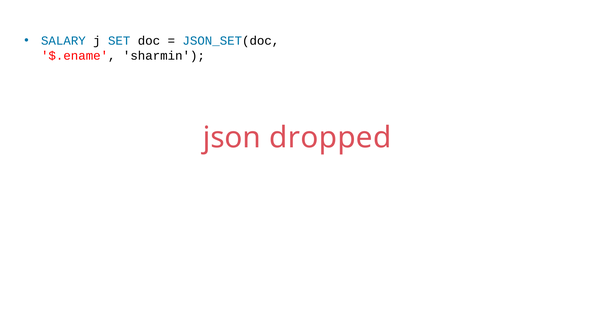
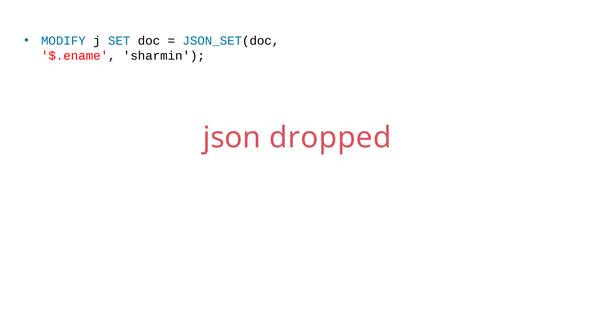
SALARY: SALARY -> MODIFY
